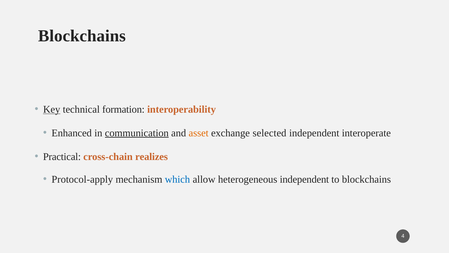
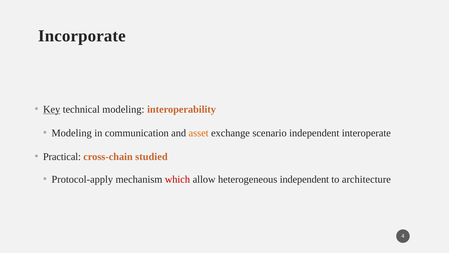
Blockchains at (82, 36): Blockchains -> Incorporate
technical formation: formation -> modeling
Enhanced at (72, 133): Enhanced -> Modeling
communication underline: present -> none
selected: selected -> scenario
realizes: realizes -> studied
which colour: blue -> red
to blockchains: blockchains -> architecture
